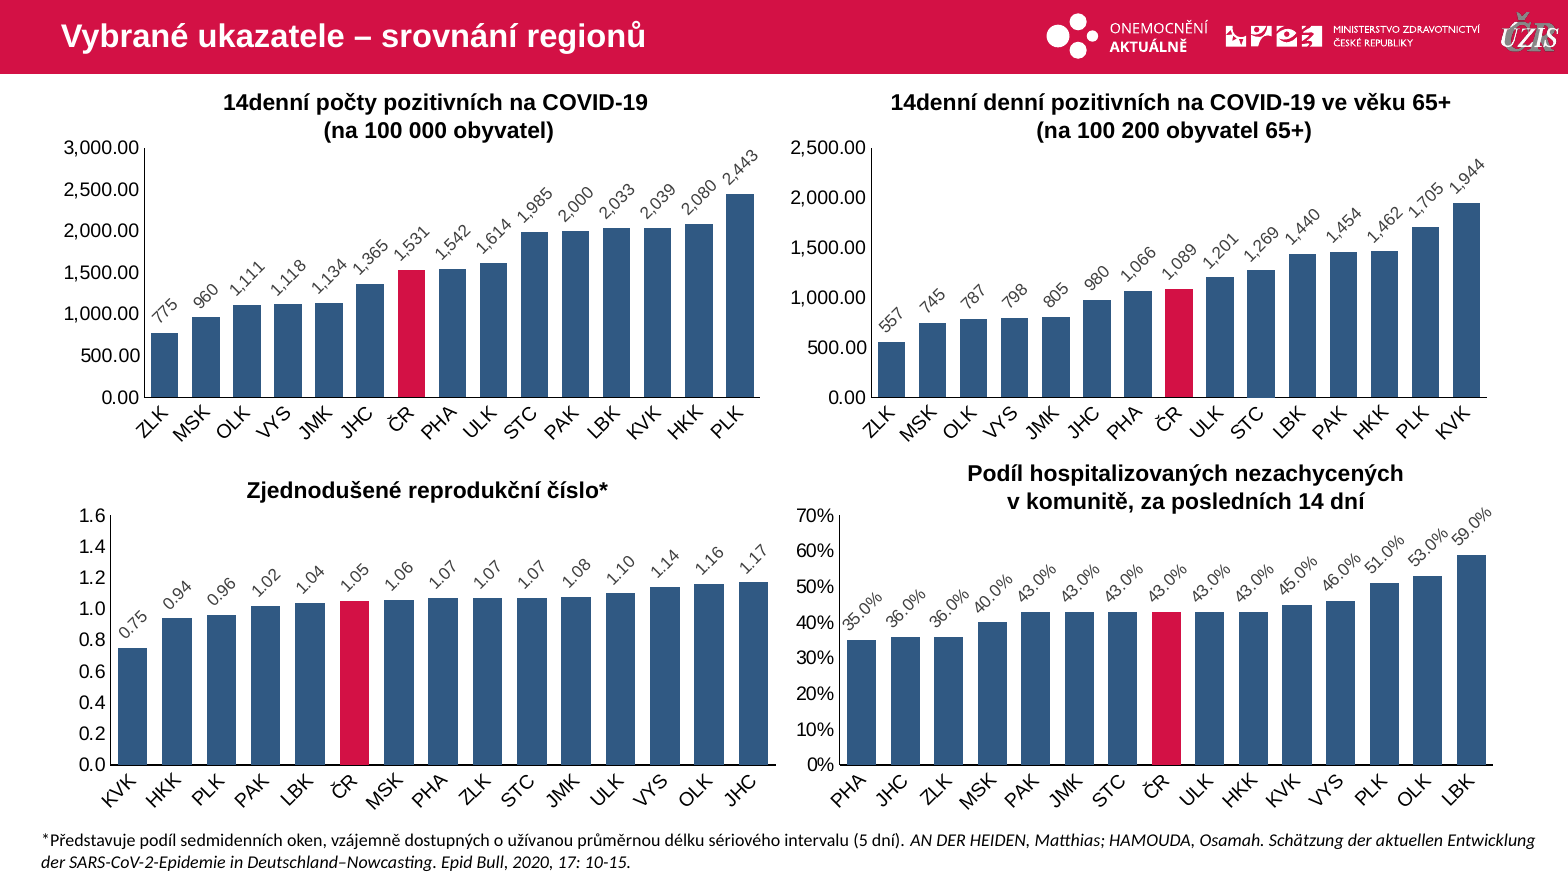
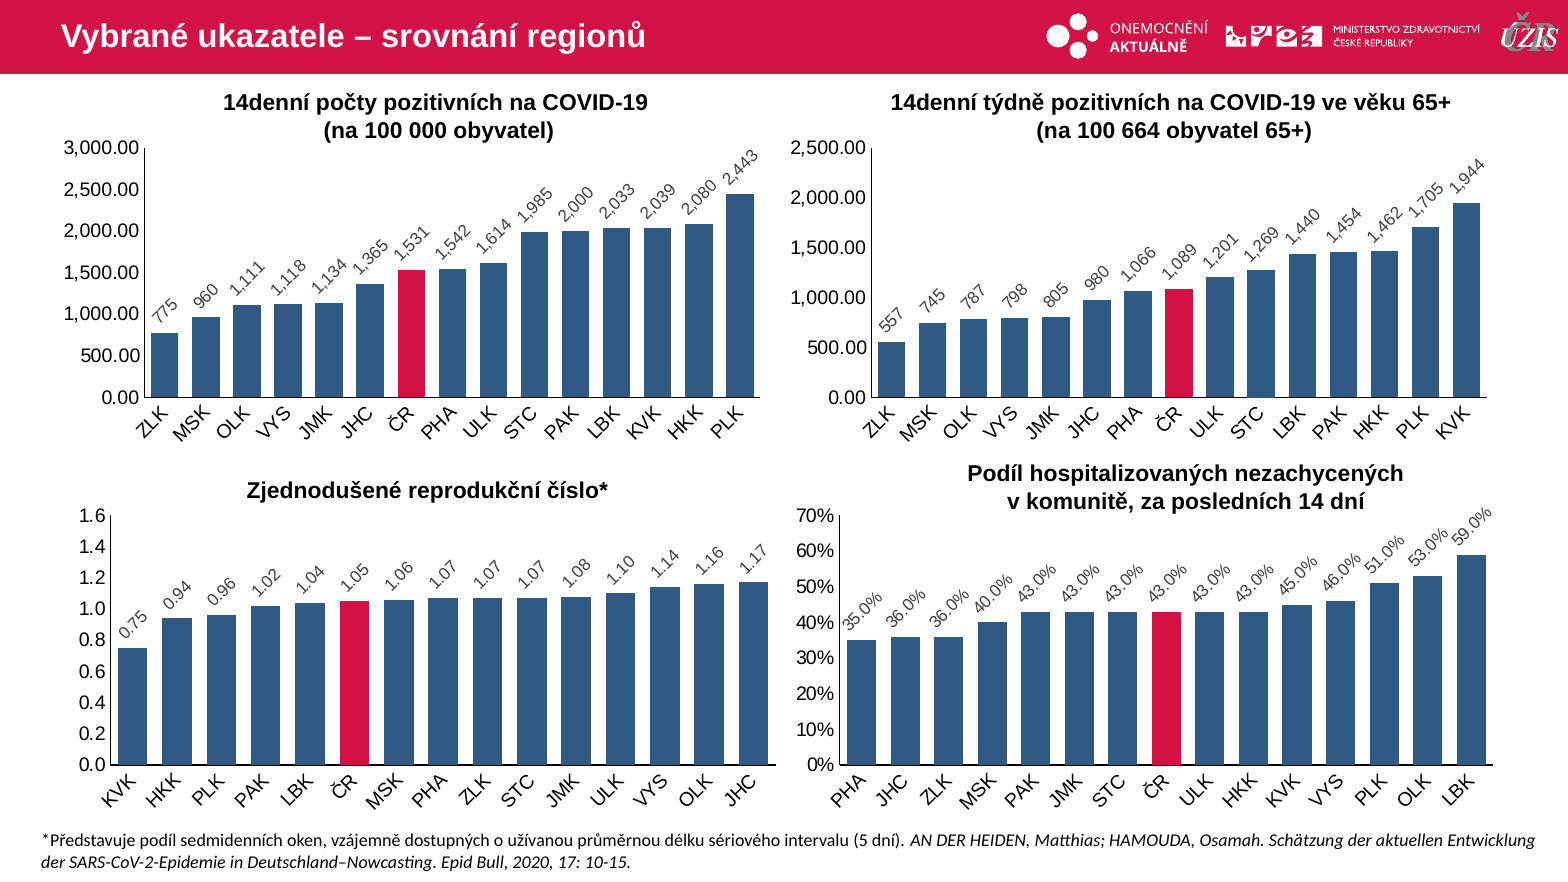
denní: denní -> týdně
200: 200 -> 664
